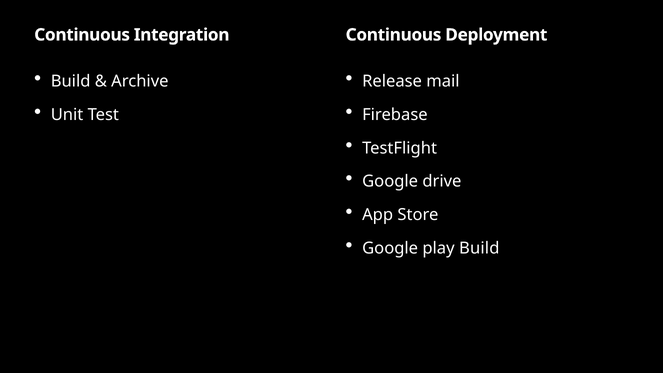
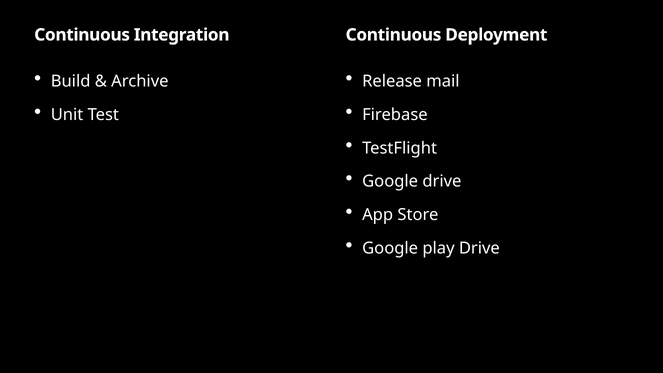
play Build: Build -> Drive
